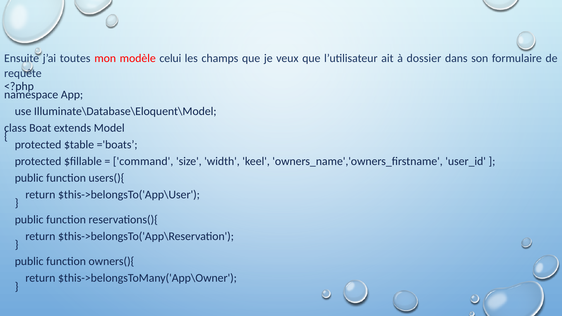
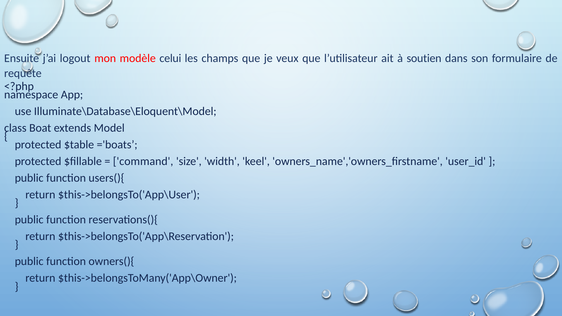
toutes: toutes -> logout
dossier: dossier -> soutien
